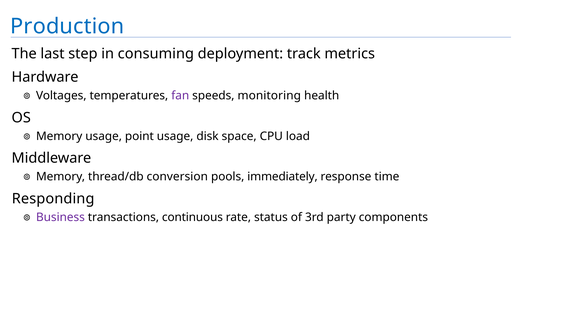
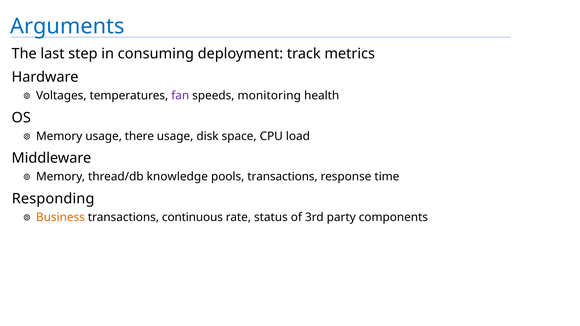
Production: Production -> Arguments
point: point -> there
conversion: conversion -> knowledge
pools immediately: immediately -> transactions
Business colour: purple -> orange
